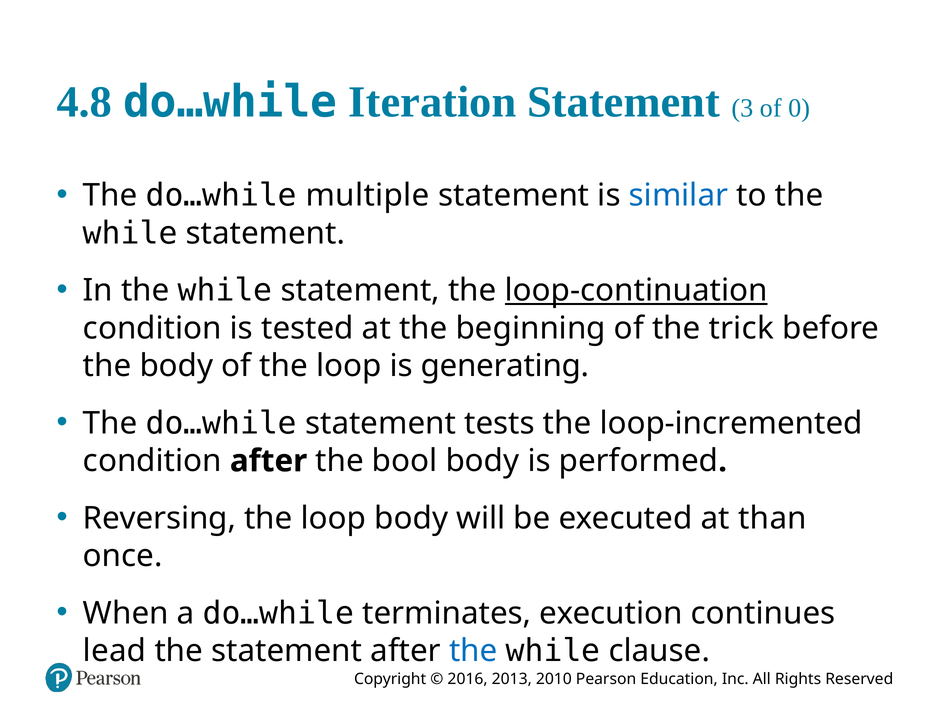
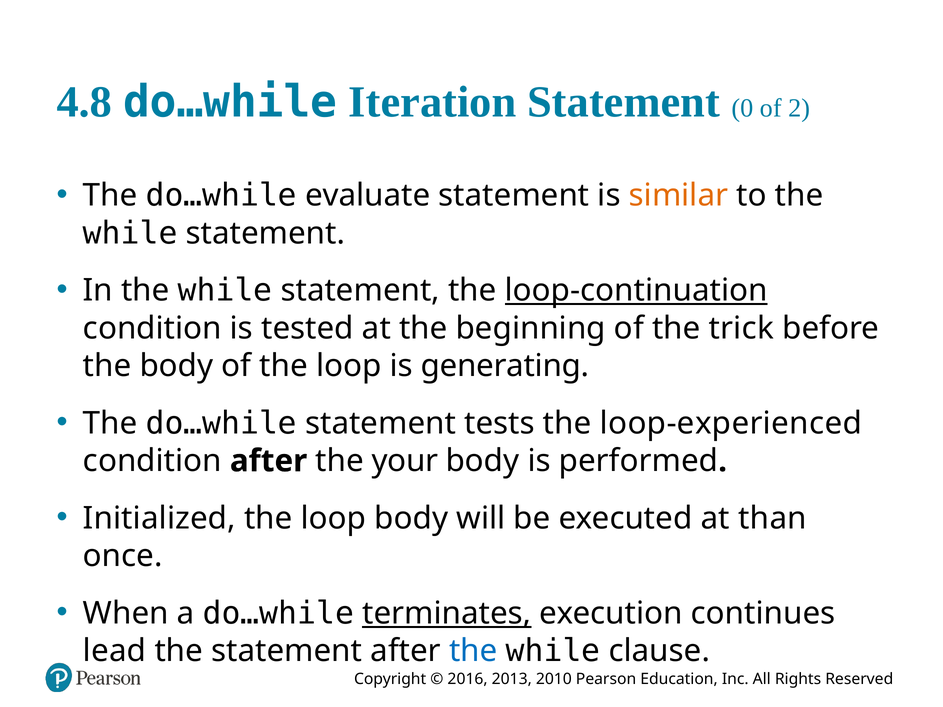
3: 3 -> 0
0: 0 -> 2
multiple: multiple -> evaluate
similar colour: blue -> orange
loop-incremented: loop-incremented -> loop-experienced
bool: bool -> your
Reversing: Reversing -> Initialized
terminates underline: none -> present
